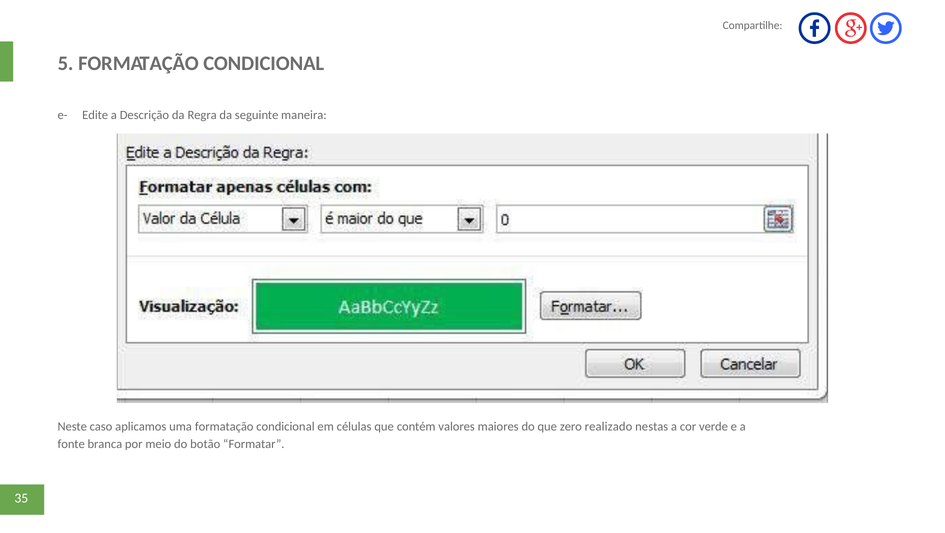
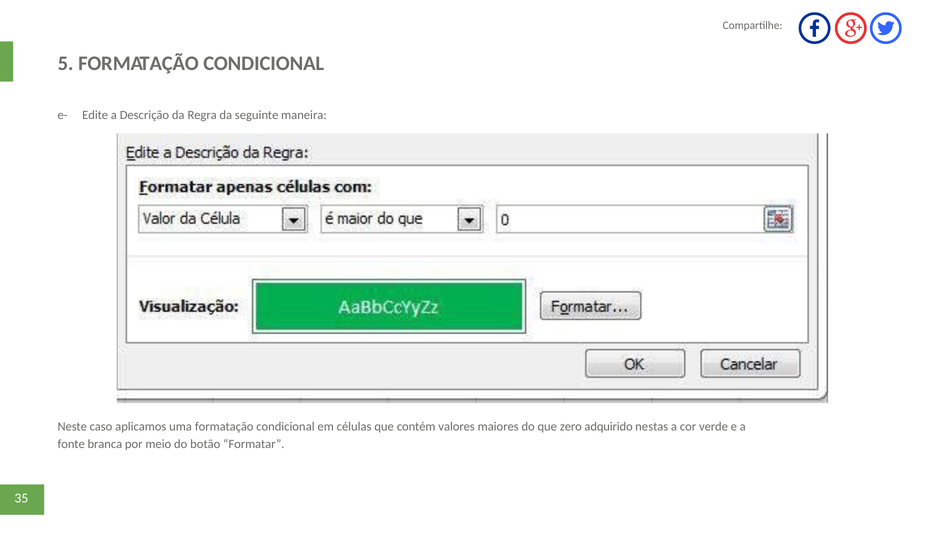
realizado: realizado -> adquirido
